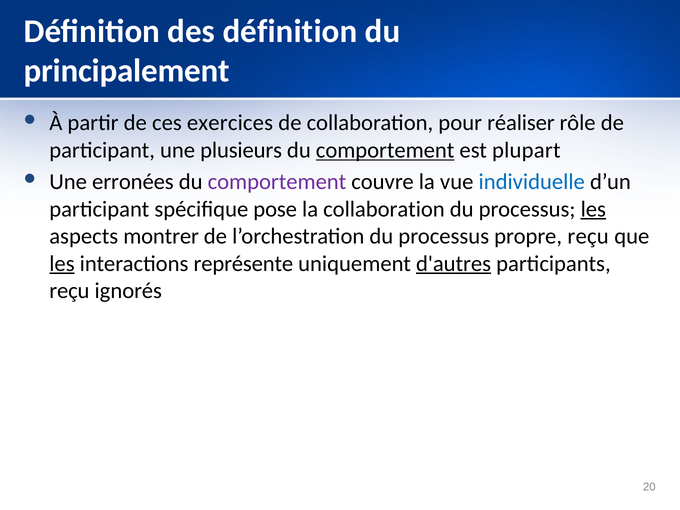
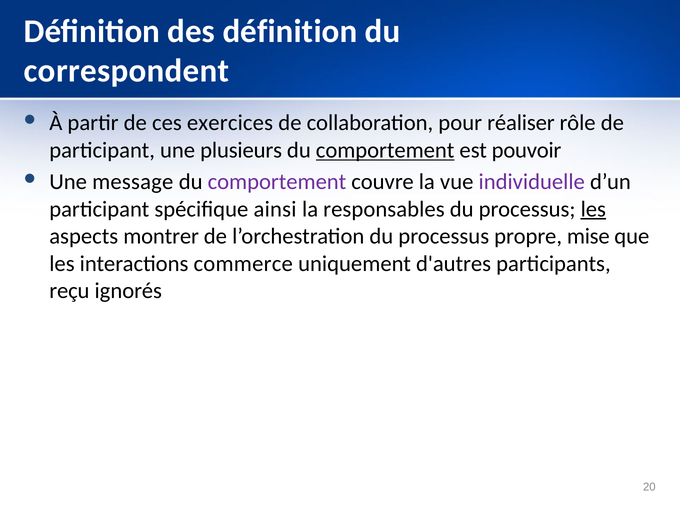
principalement: principalement -> correspondent
plupart: plupart -> pouvoir
erronées: erronées -> message
individuelle colour: blue -> purple
pose: pose -> ainsi
la collaboration: collaboration -> responsables
propre reçu: reçu -> mise
les at (62, 264) underline: present -> none
représente: représente -> commerce
d'autres underline: present -> none
